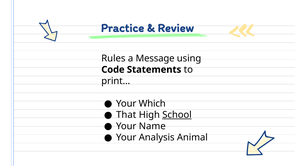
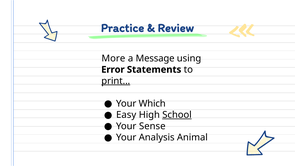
Rules: Rules -> More
Code: Code -> Error
print… underline: none -> present
That: That -> Easy
Name: Name -> Sense
